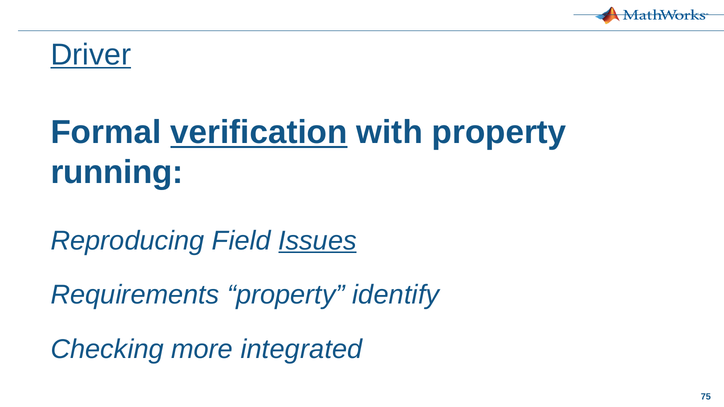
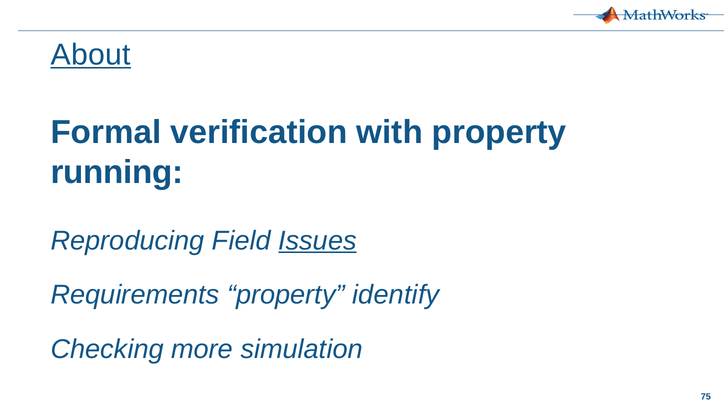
Driver: Driver -> About
verification underline: present -> none
integrated: integrated -> simulation
